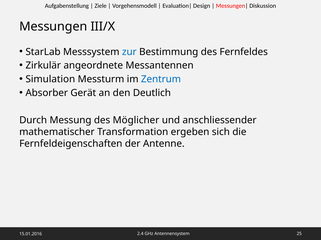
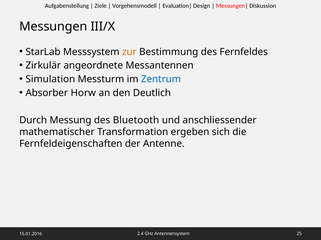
zur colour: blue -> orange
Gerät: Gerät -> Horw
Möglicher: Möglicher -> Bluetooth
